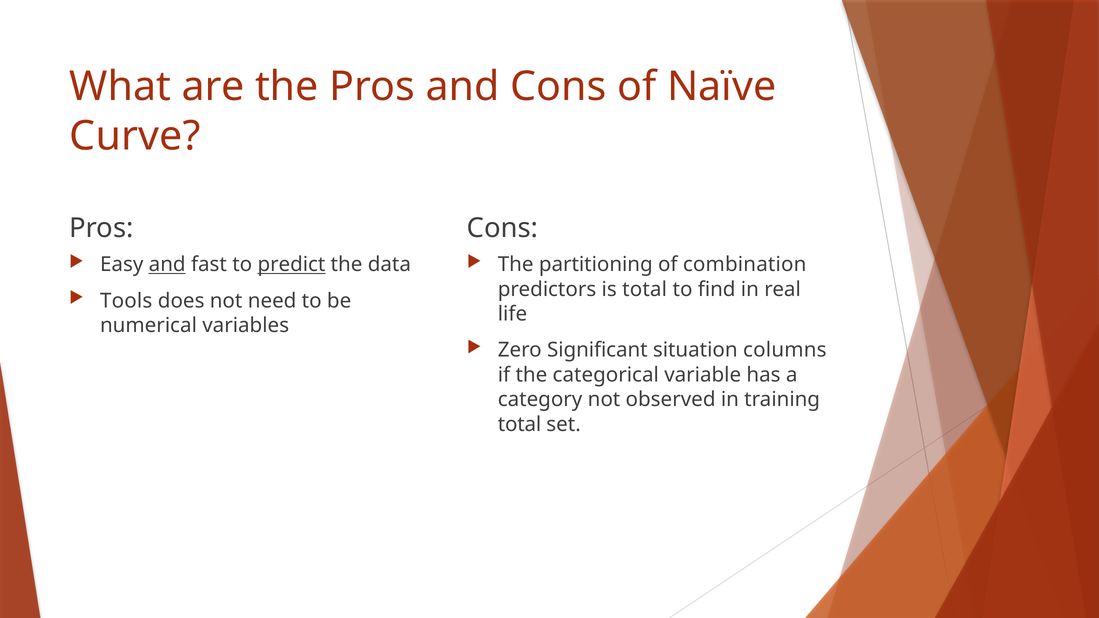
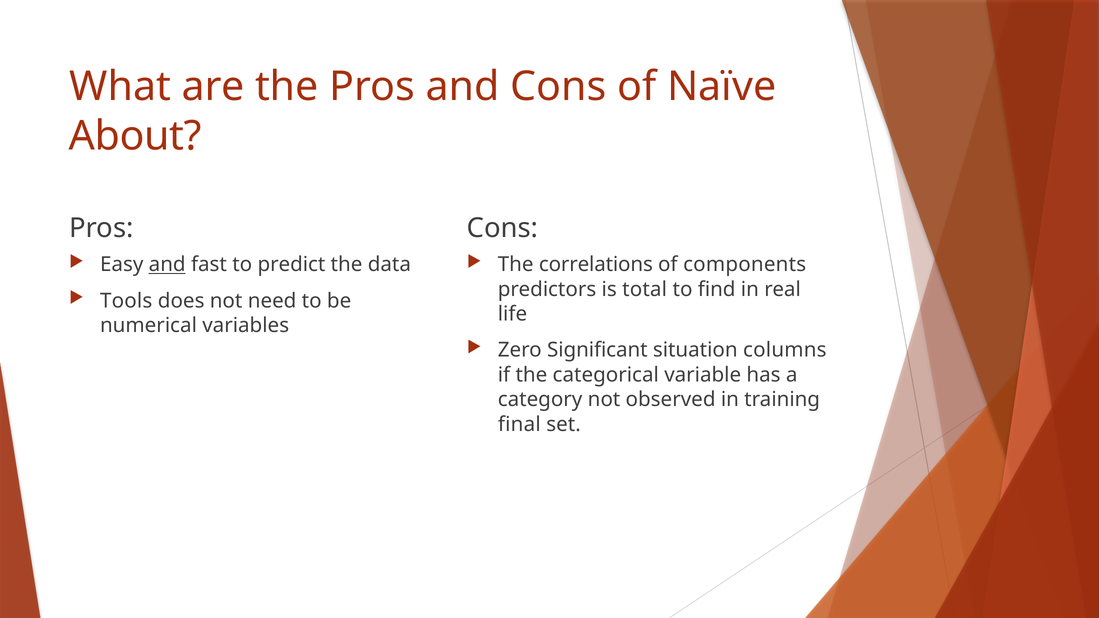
Curve: Curve -> About
predict underline: present -> none
partitioning: partitioning -> correlations
combination: combination -> components
total at (520, 424): total -> final
